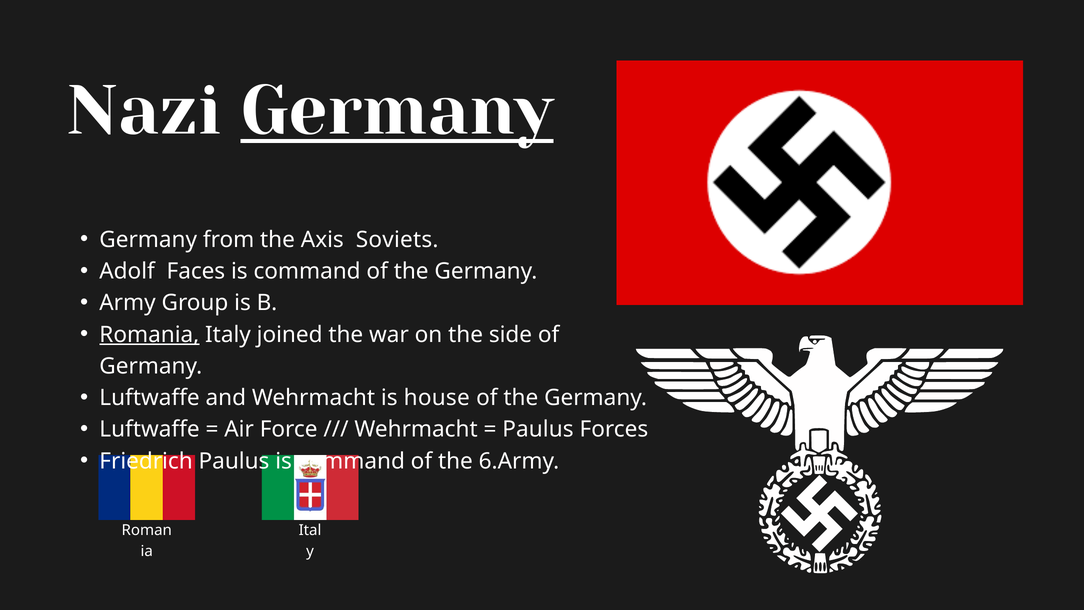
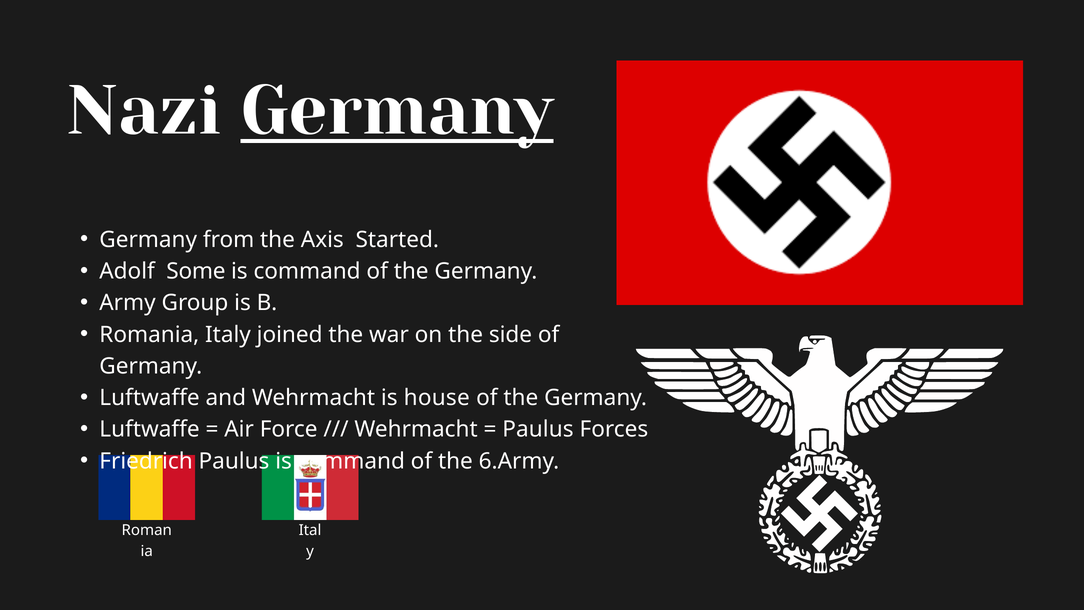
Soviets: Soviets -> Started
Faces: Faces -> Some
Romania underline: present -> none
